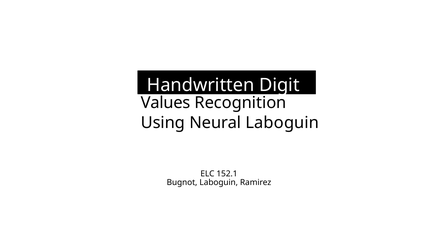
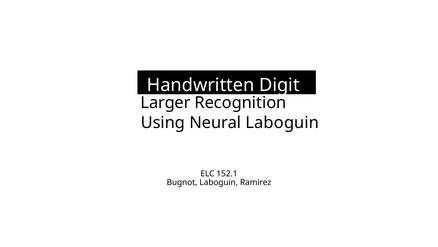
Values: Values -> Larger
